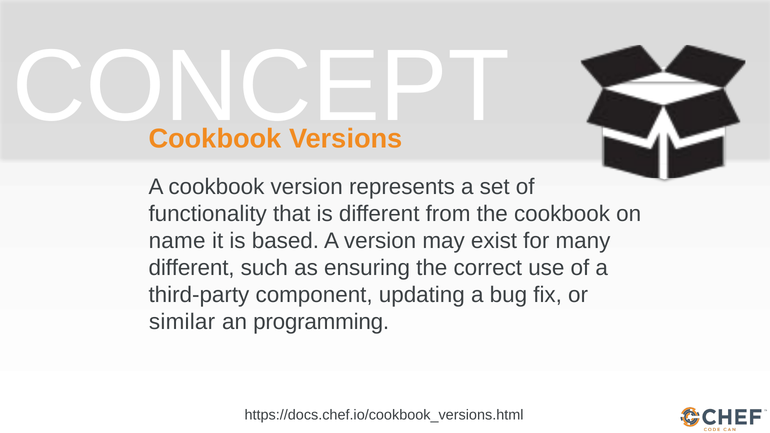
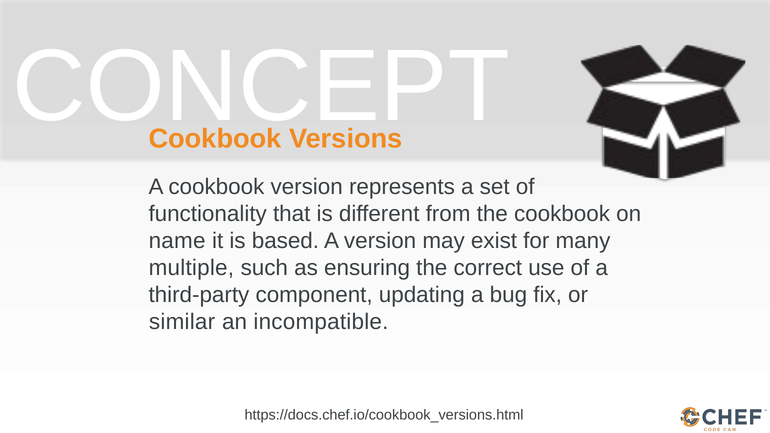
different at (192, 268): different -> multiple
programming: programming -> incompatible
